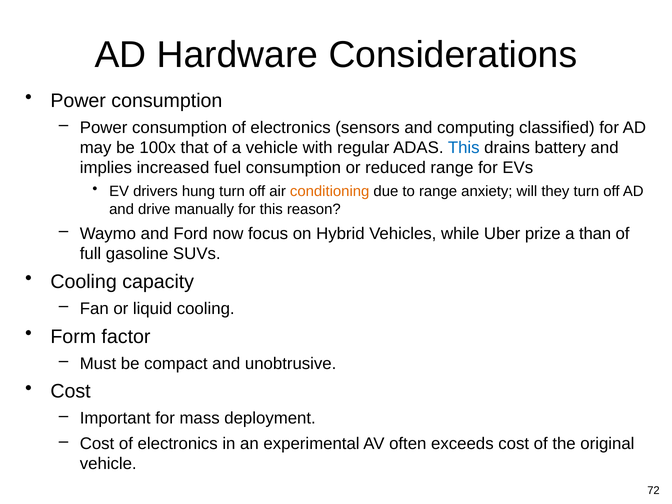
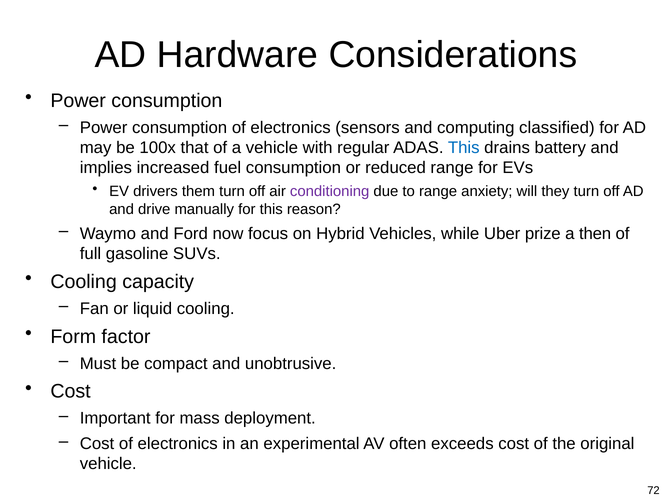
hung: hung -> them
conditioning colour: orange -> purple
than: than -> then
